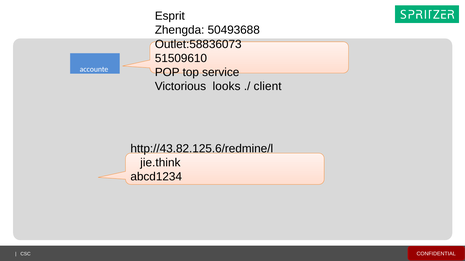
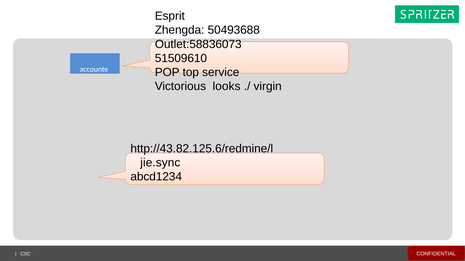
client: client -> virgin
jie.think: jie.think -> jie.sync
